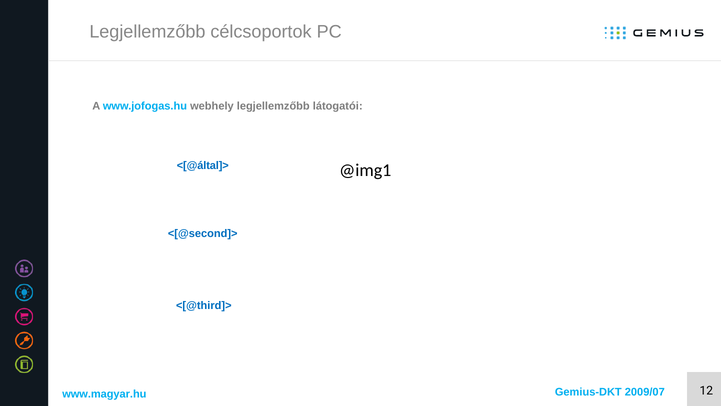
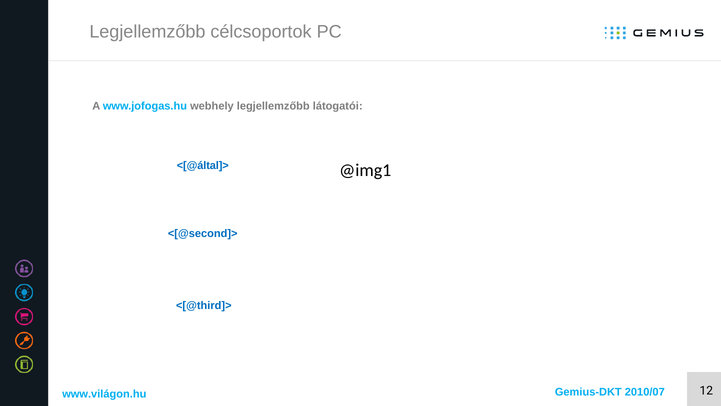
www.magyar.hu: www.magyar.hu -> www.világon.hu
2009/07: 2009/07 -> 2010/07
